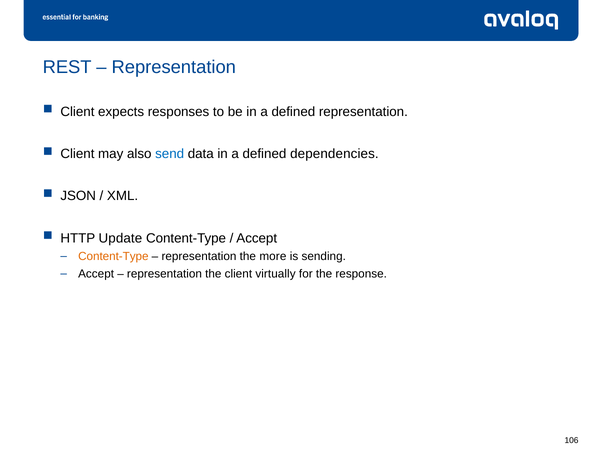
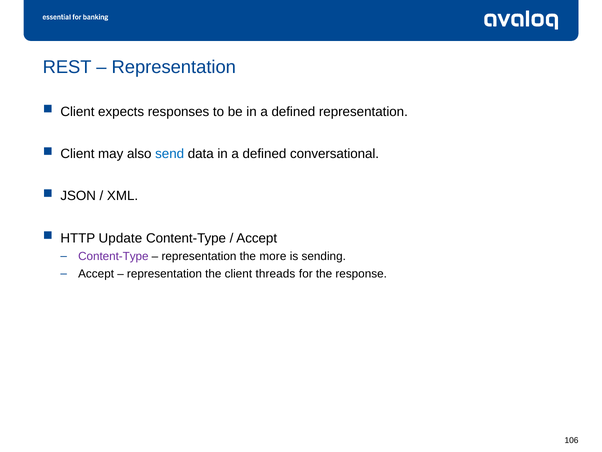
dependencies: dependencies -> conversational
Content-Type at (113, 256) colour: orange -> purple
virtually: virtually -> threads
